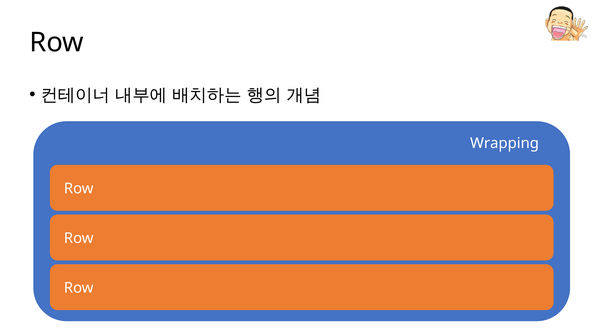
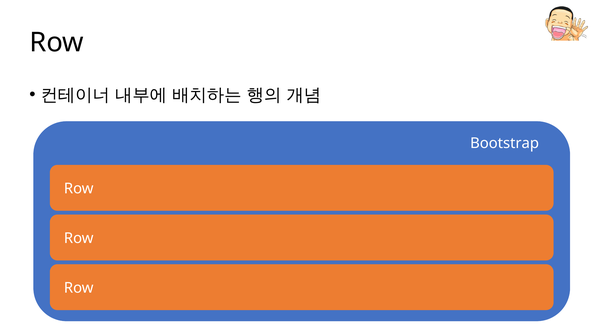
Wrapping: Wrapping -> Bootstrap
